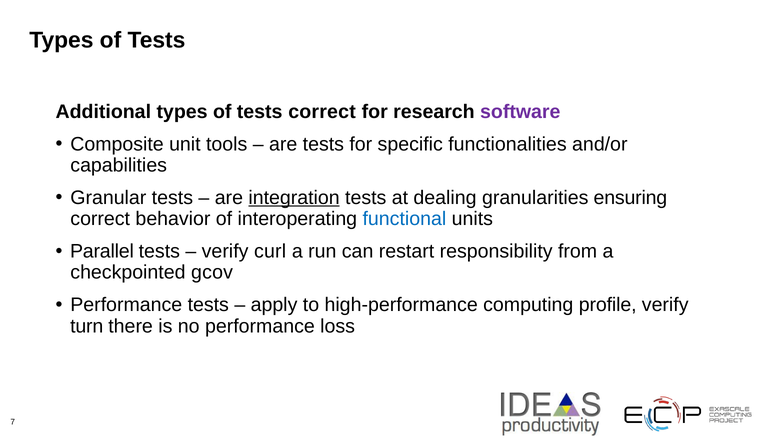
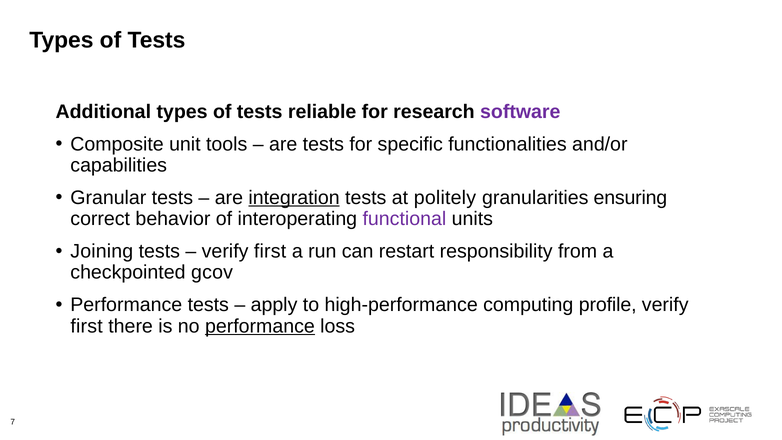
tests correct: correct -> reliable
dealing: dealing -> politely
functional colour: blue -> purple
Parallel: Parallel -> Joining
curl at (270, 251): curl -> first
turn at (87, 326): turn -> first
performance at (260, 326) underline: none -> present
